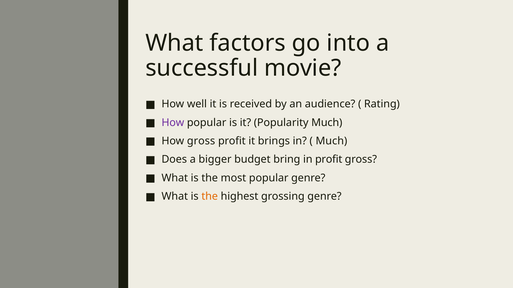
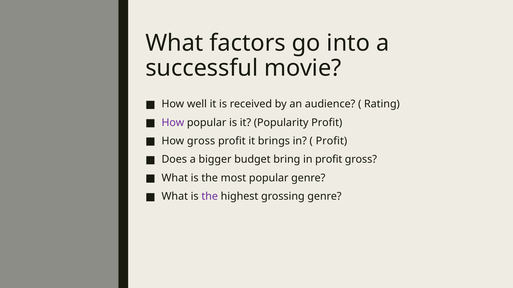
Popularity Much: Much -> Profit
Much at (331, 141): Much -> Profit
the at (210, 197) colour: orange -> purple
